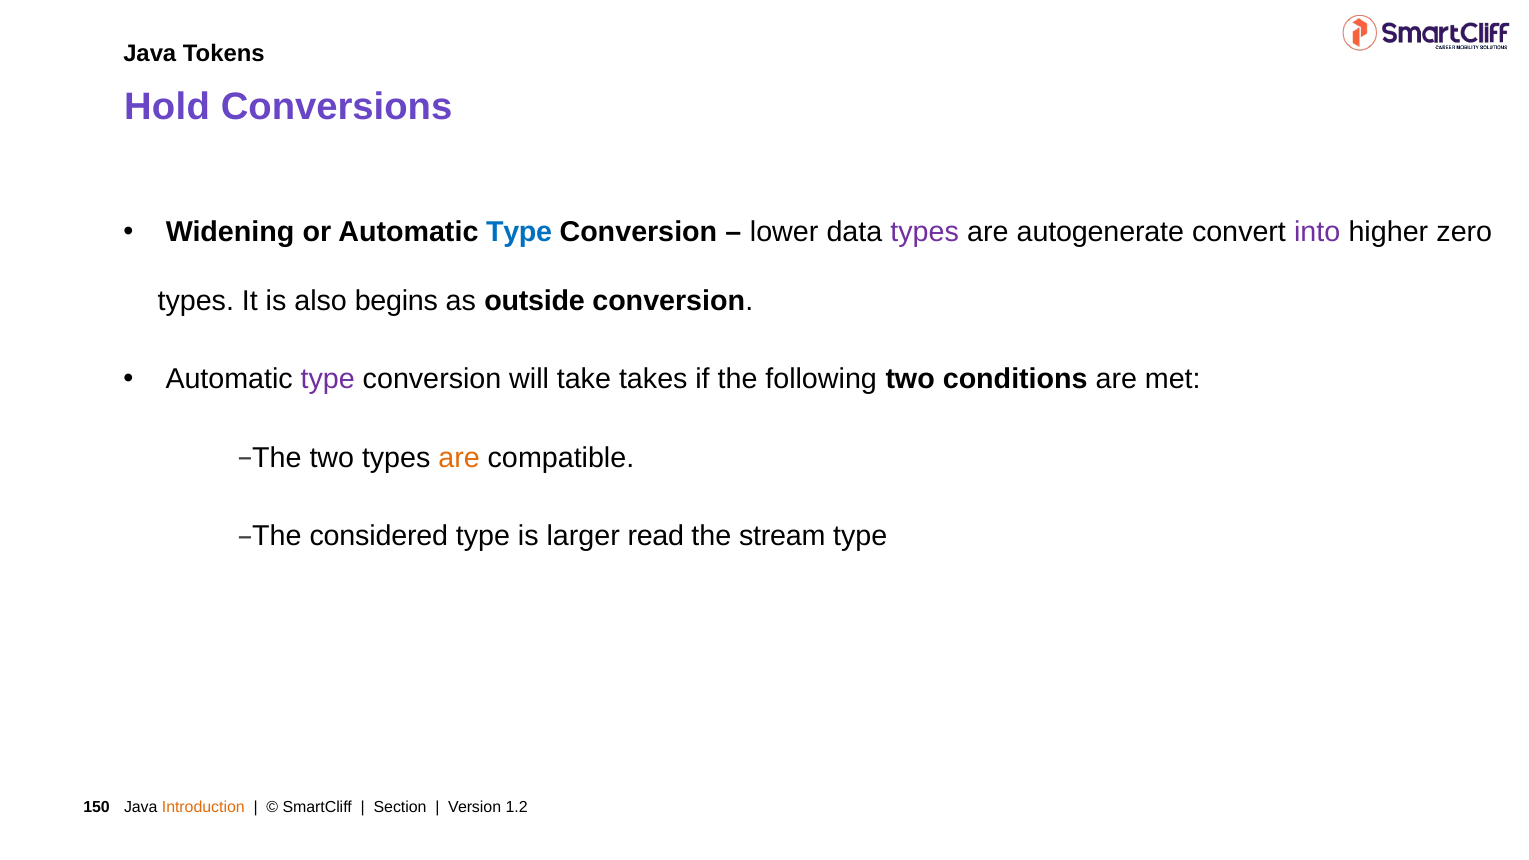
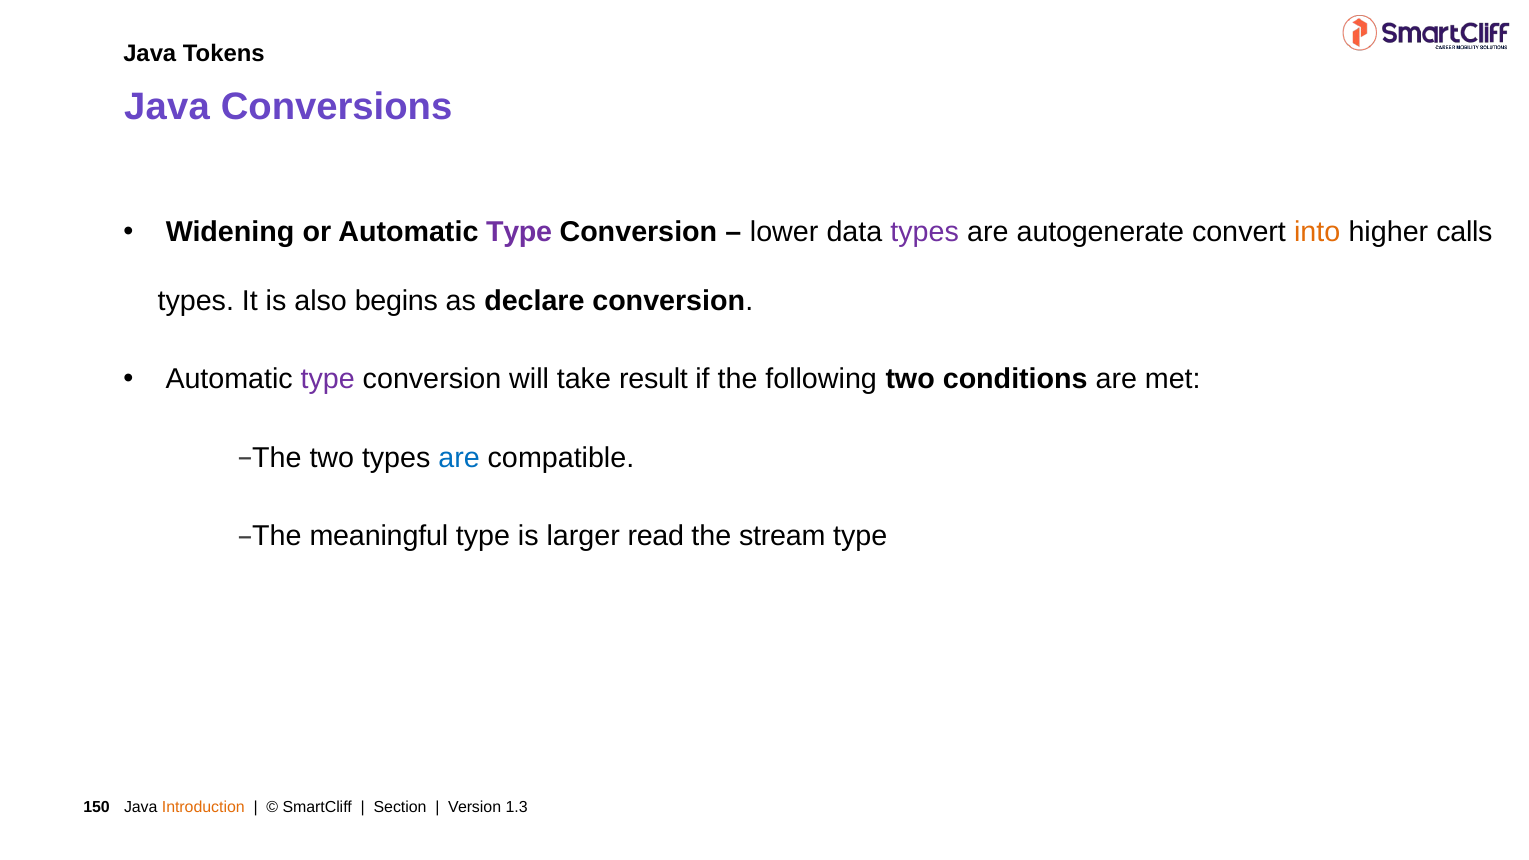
Hold at (167, 107): Hold -> Java
Type at (519, 232) colour: blue -> purple
into colour: purple -> orange
zero: zero -> calls
outside: outside -> declare
takes: takes -> result
are at (459, 458) colour: orange -> blue
considered: considered -> meaningful
1.2: 1.2 -> 1.3
